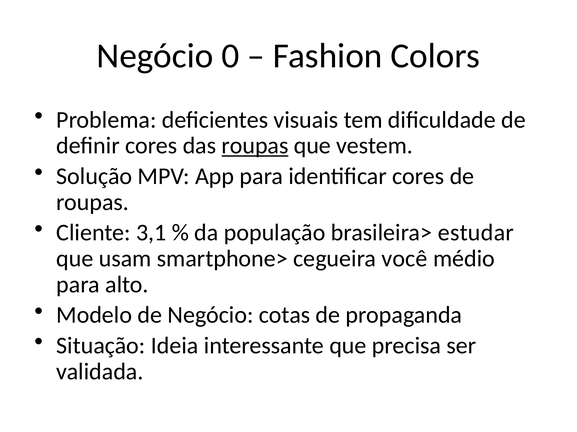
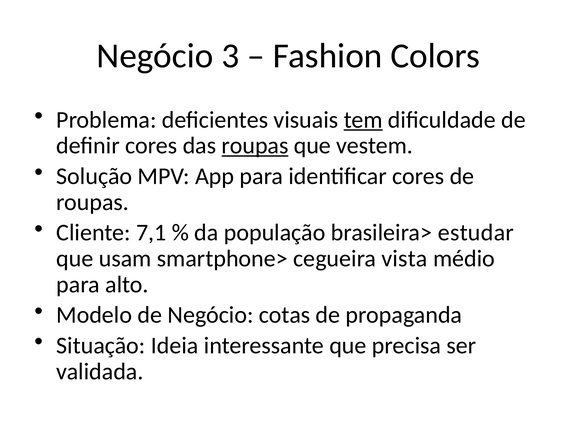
0: 0 -> 3
tem underline: none -> present
3,1: 3,1 -> 7,1
você: você -> vista
